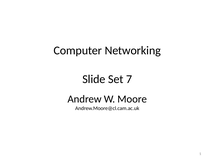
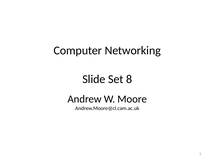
7: 7 -> 8
